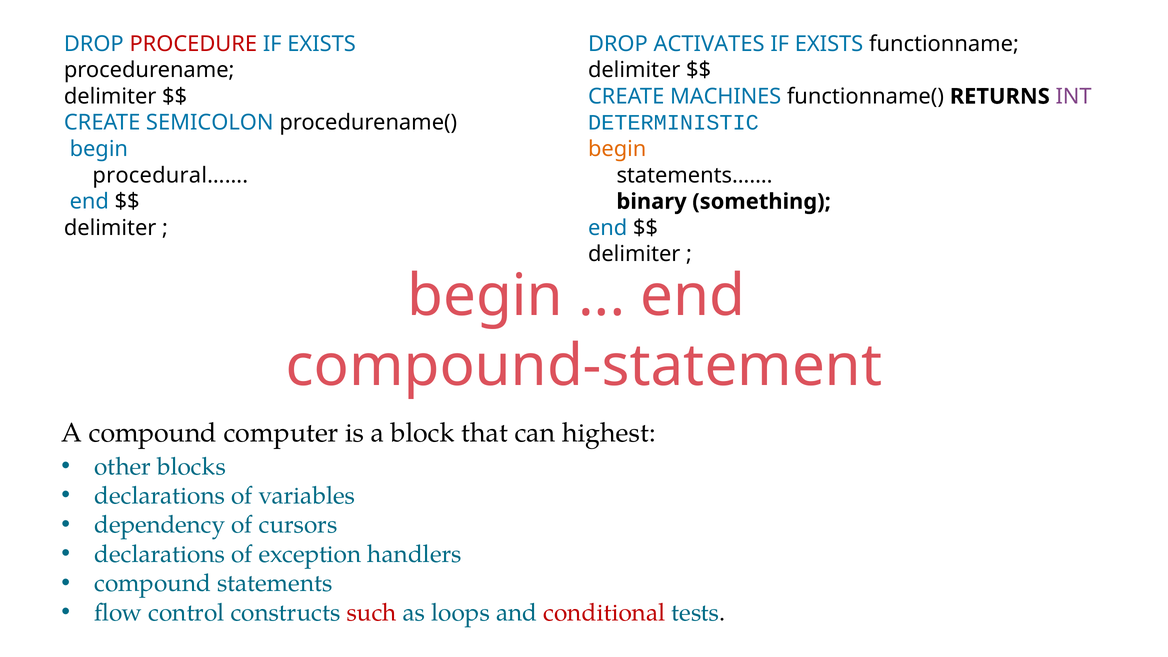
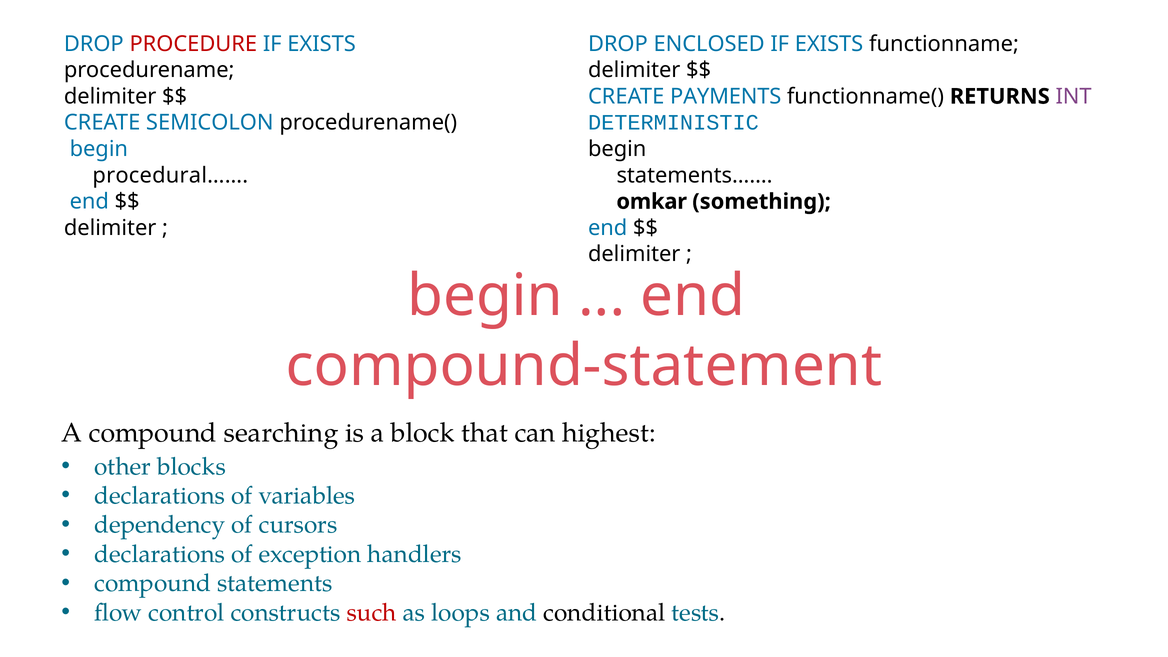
ACTIVATES: ACTIVATES -> ENCLOSED
MACHINES: MACHINES -> PAYMENTS
begin at (617, 149) colour: orange -> black
binary: binary -> omkar
computer: computer -> searching
conditional colour: red -> black
